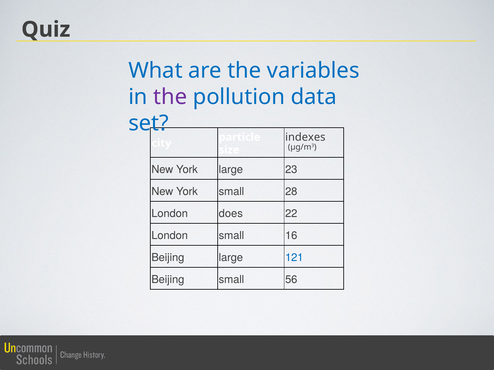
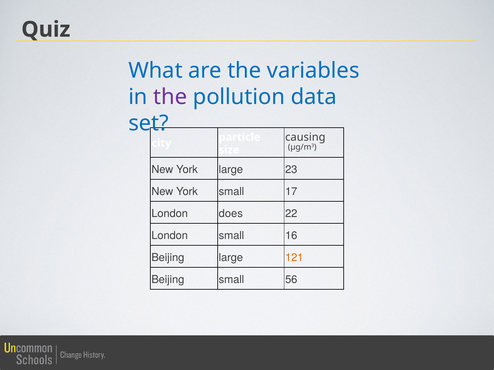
indexes: indexes -> causing
28: 28 -> 17
121 colour: blue -> orange
